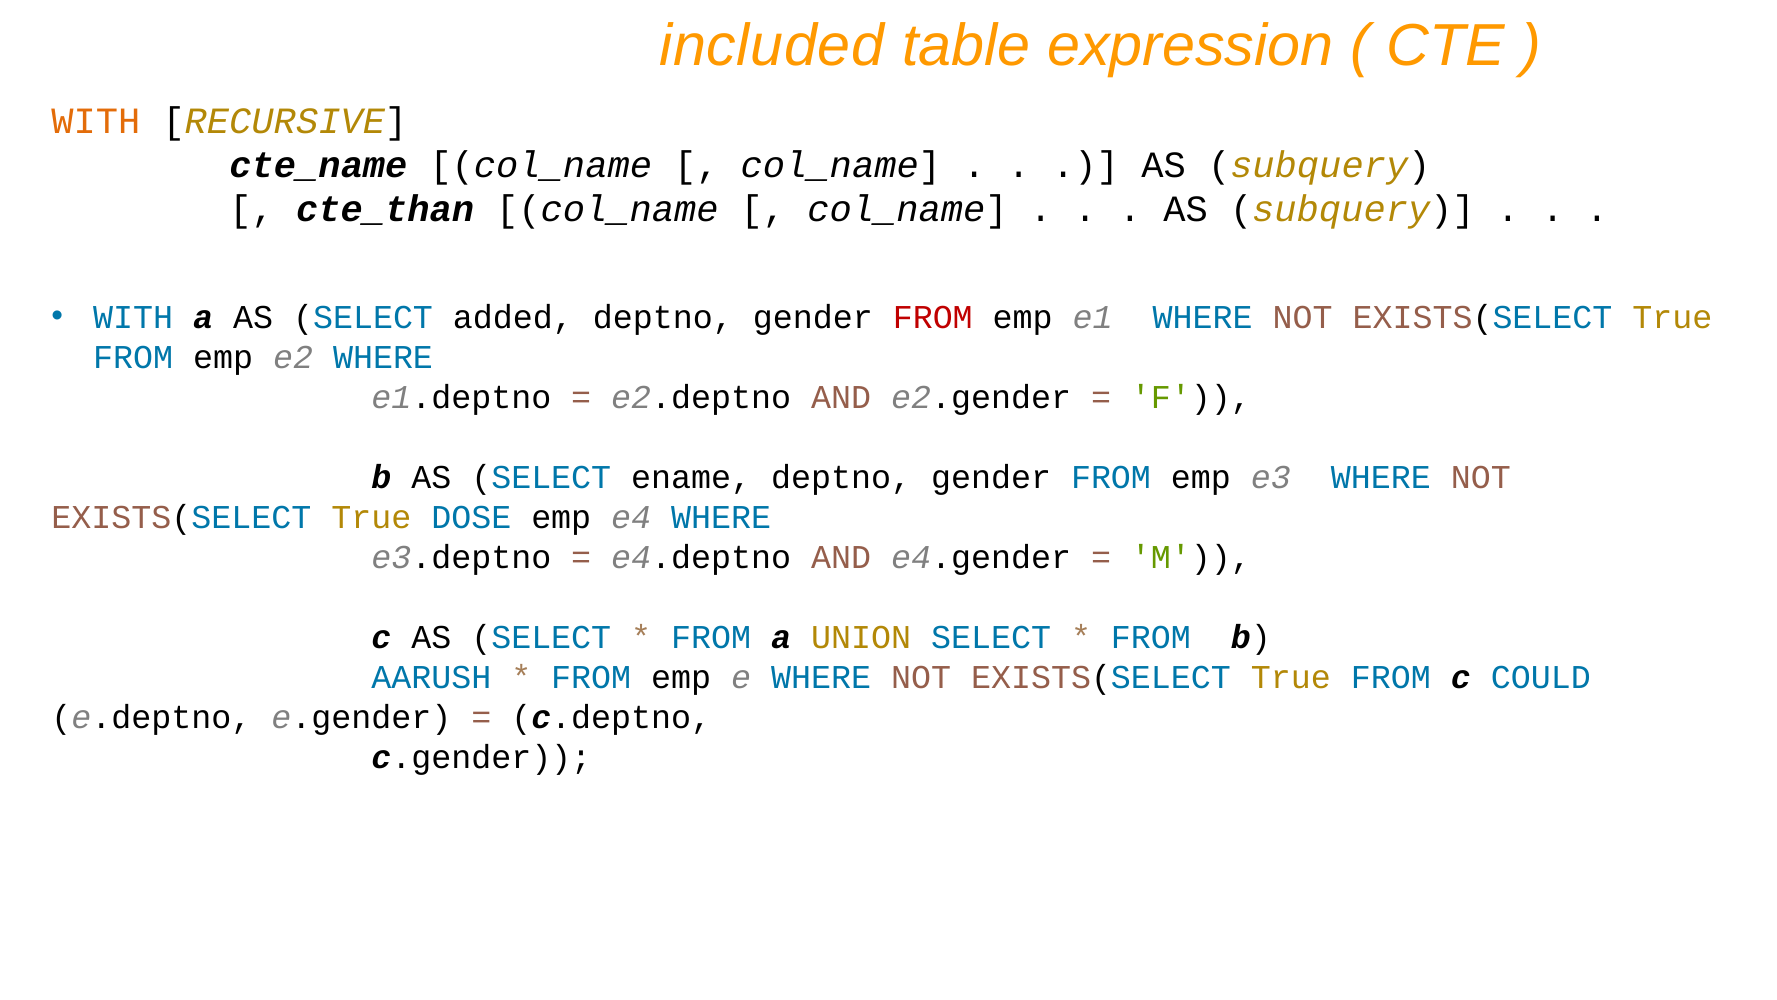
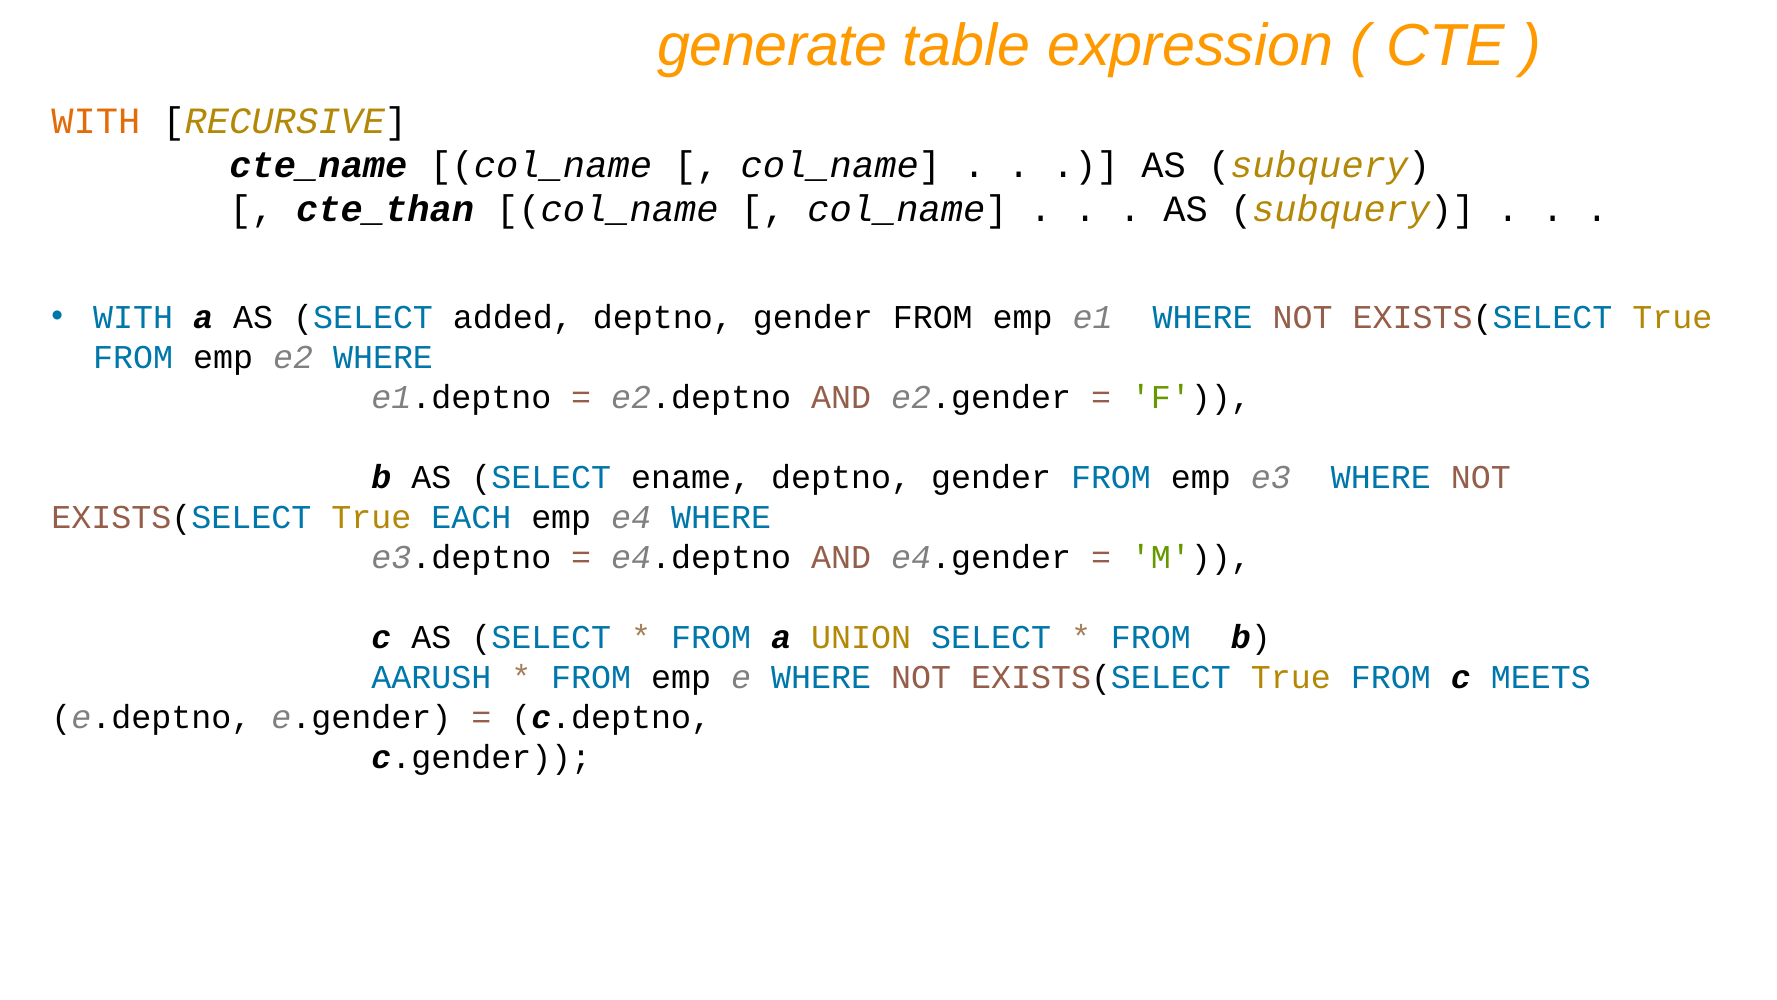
included: included -> generate
FROM at (933, 317) colour: red -> black
DOSE: DOSE -> EACH
COULD: COULD -> MEETS
